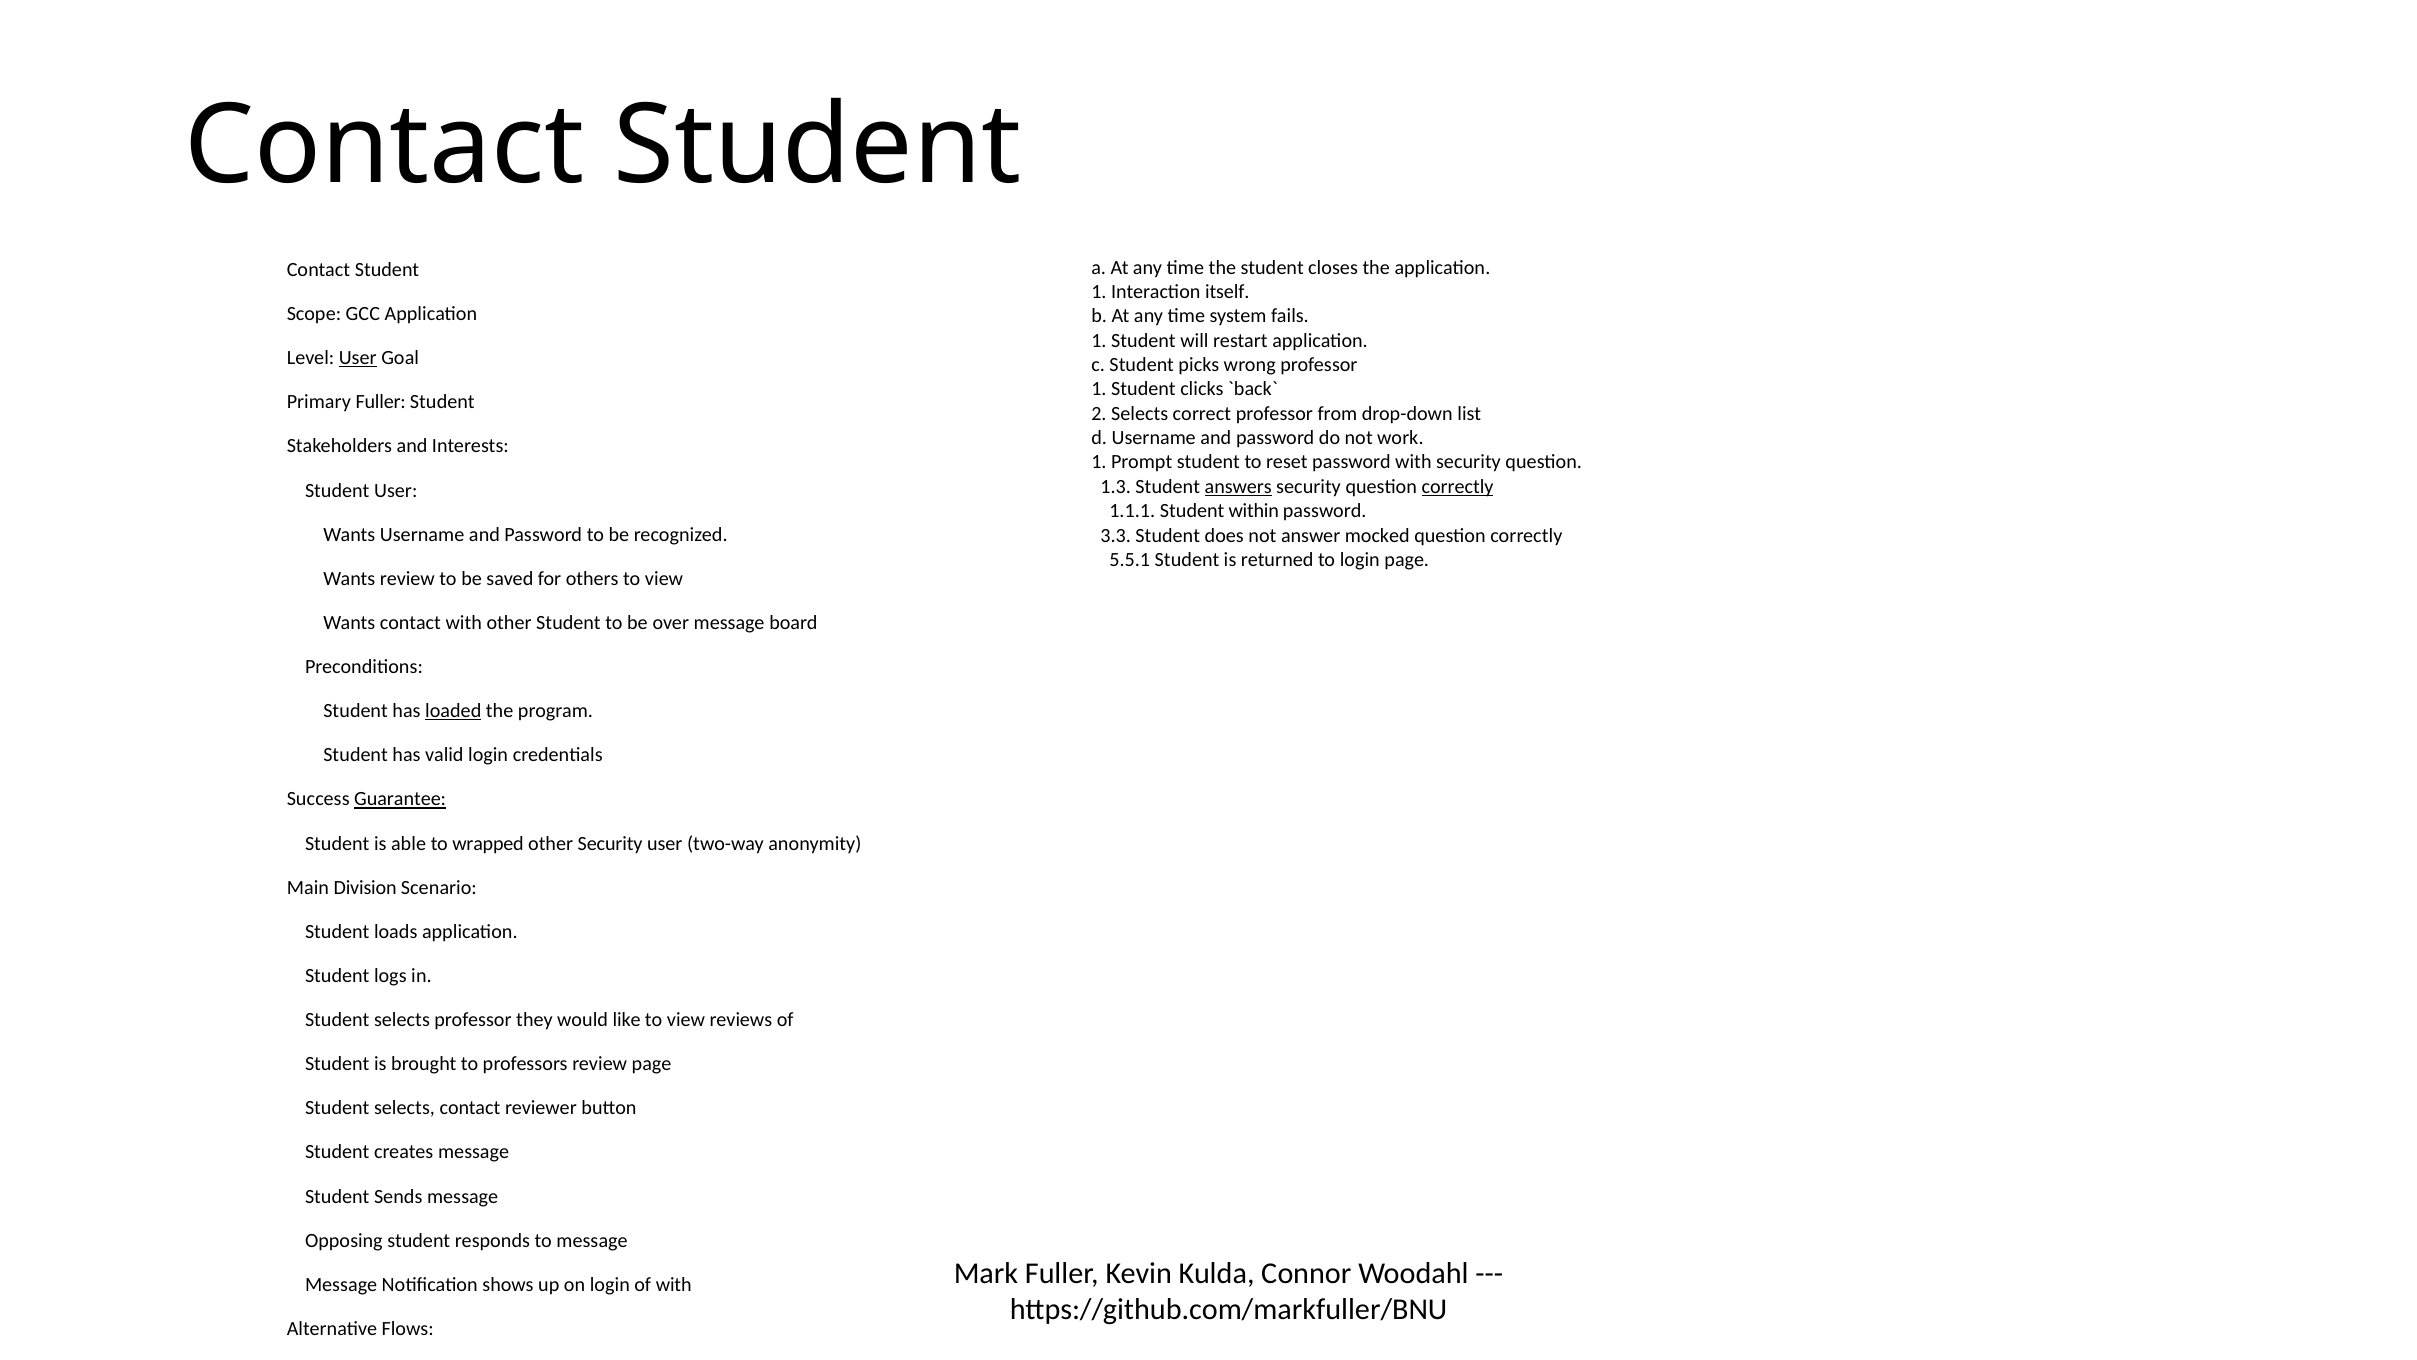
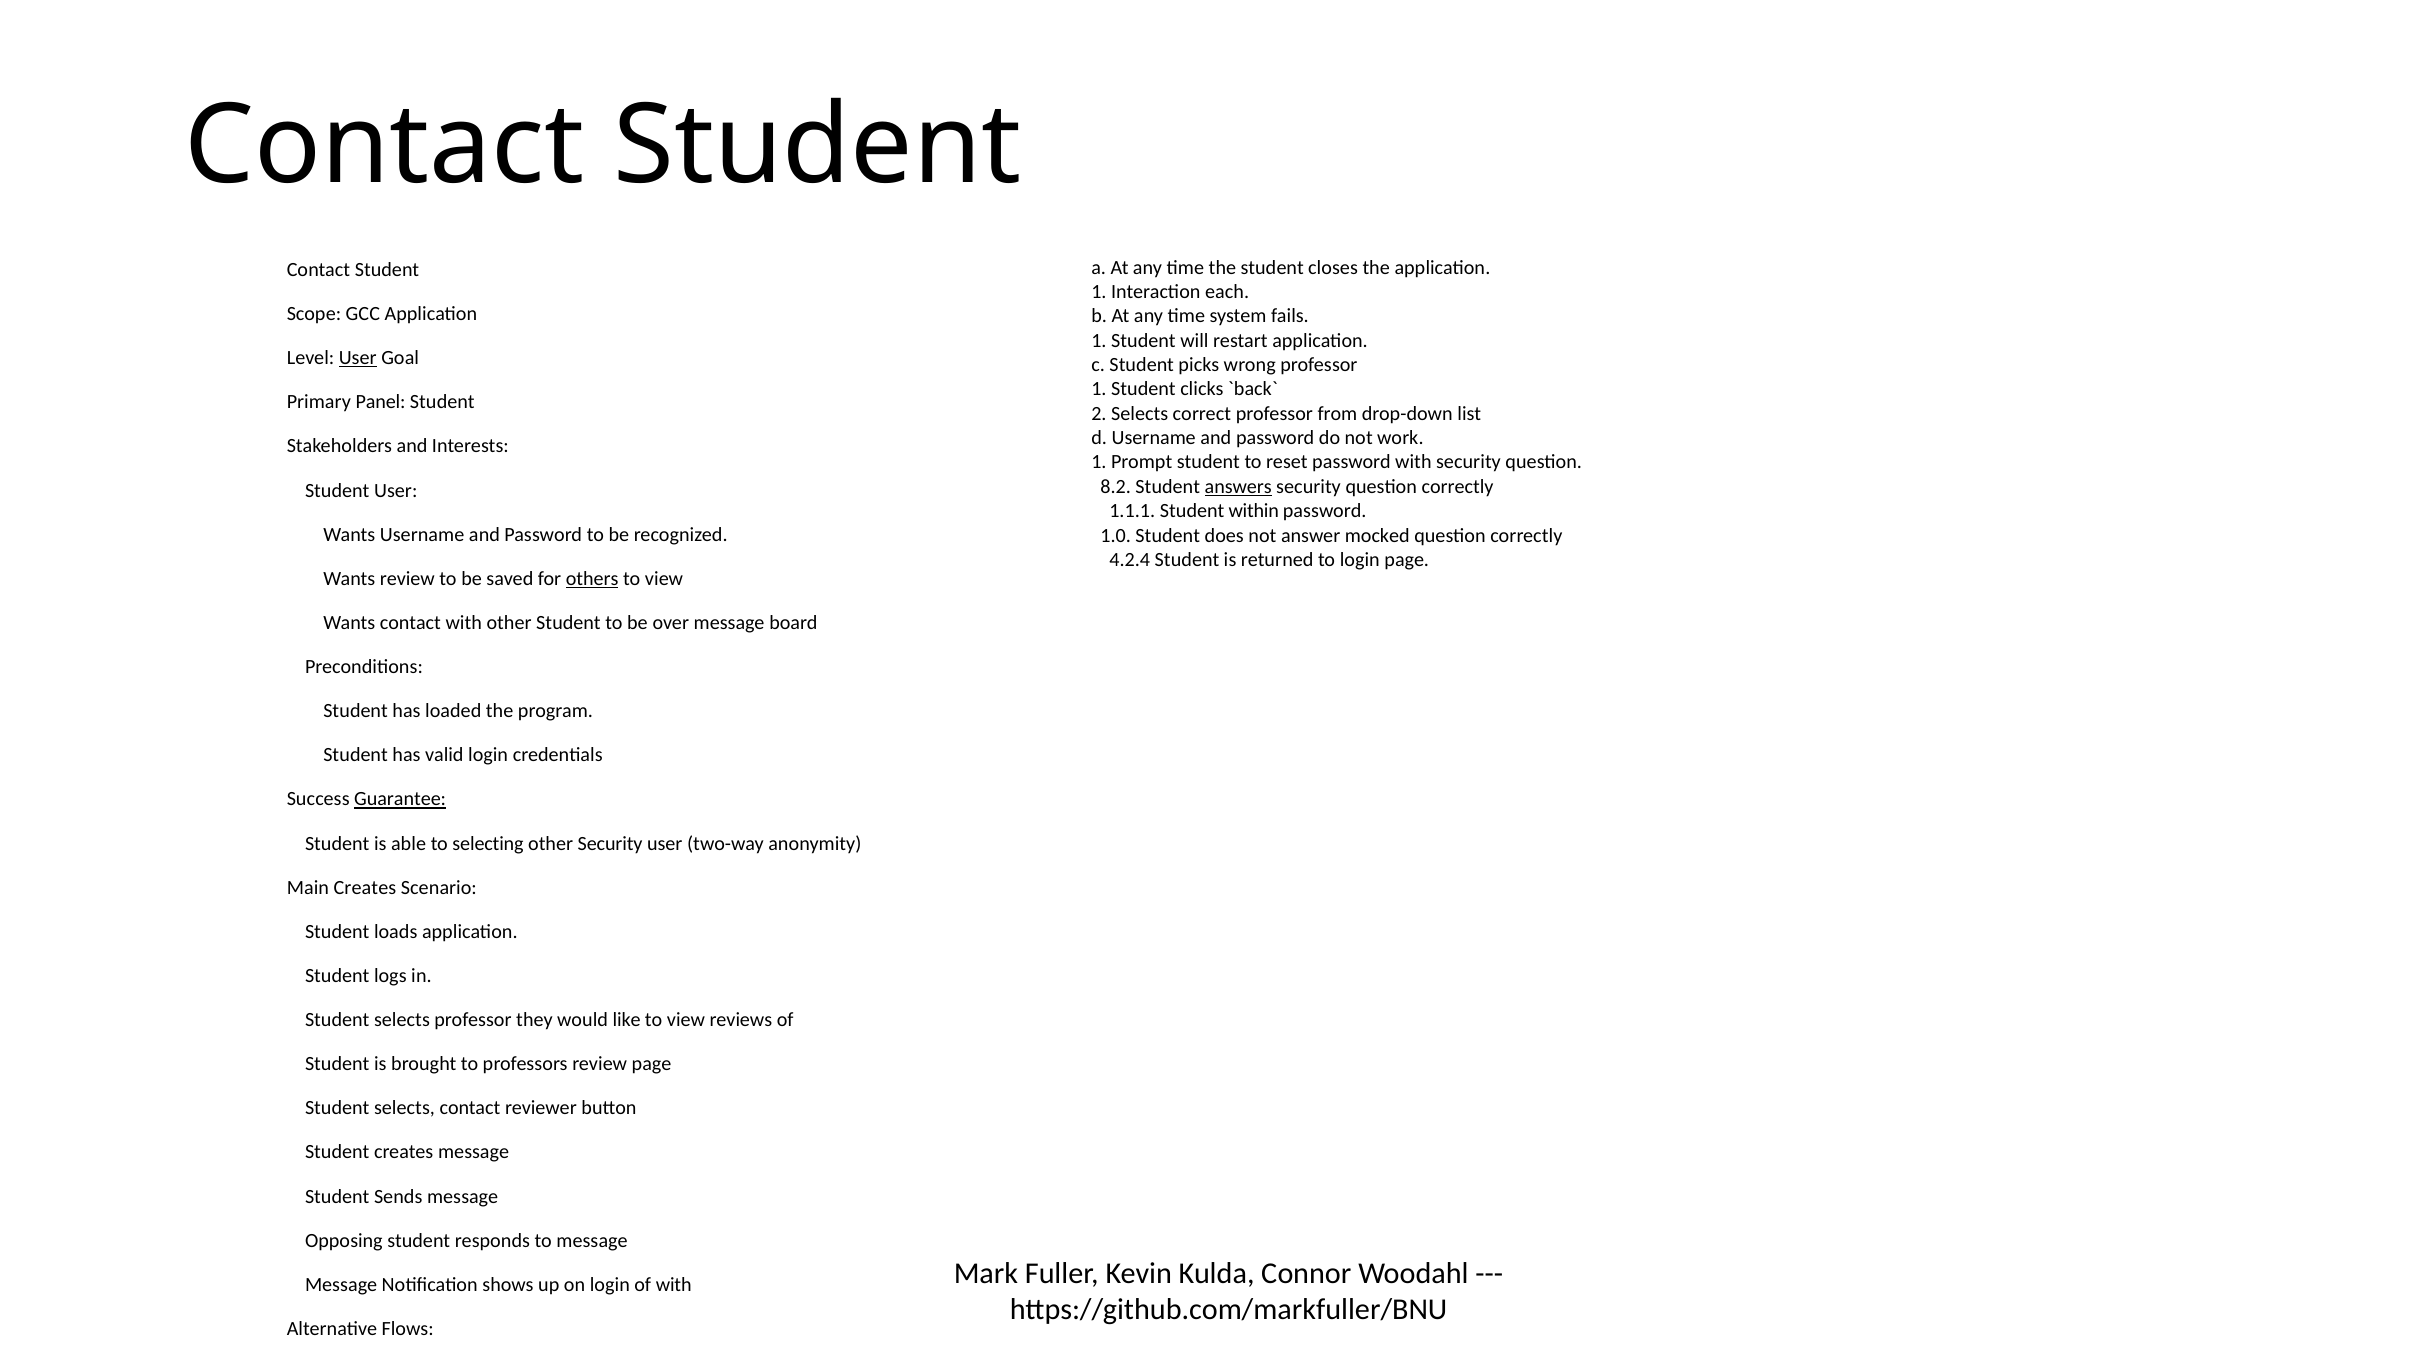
itself: itself -> each
Primary Fuller: Fuller -> Panel
1.3: 1.3 -> 8.2
correctly at (1458, 487) underline: present -> none
3.3: 3.3 -> 1.0
5.5.1: 5.5.1 -> 4.2.4
others underline: none -> present
loaded underline: present -> none
wrapped: wrapped -> selecting
Main Division: Division -> Creates
